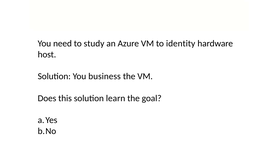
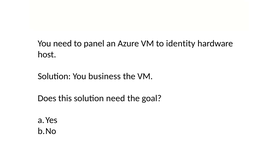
study: study -> panel
solution learn: learn -> need
